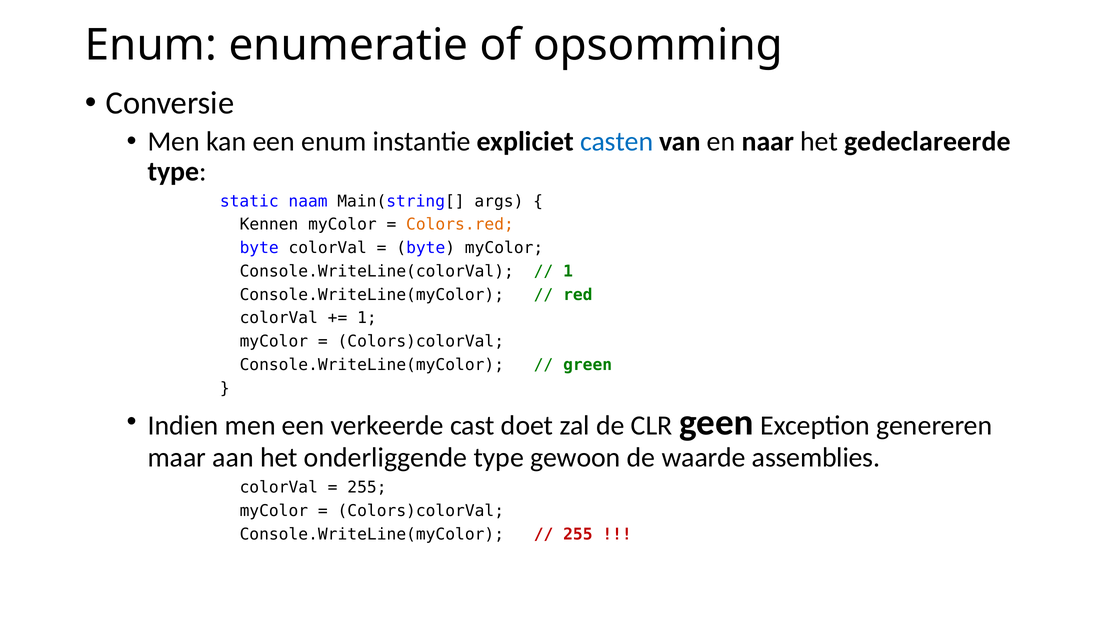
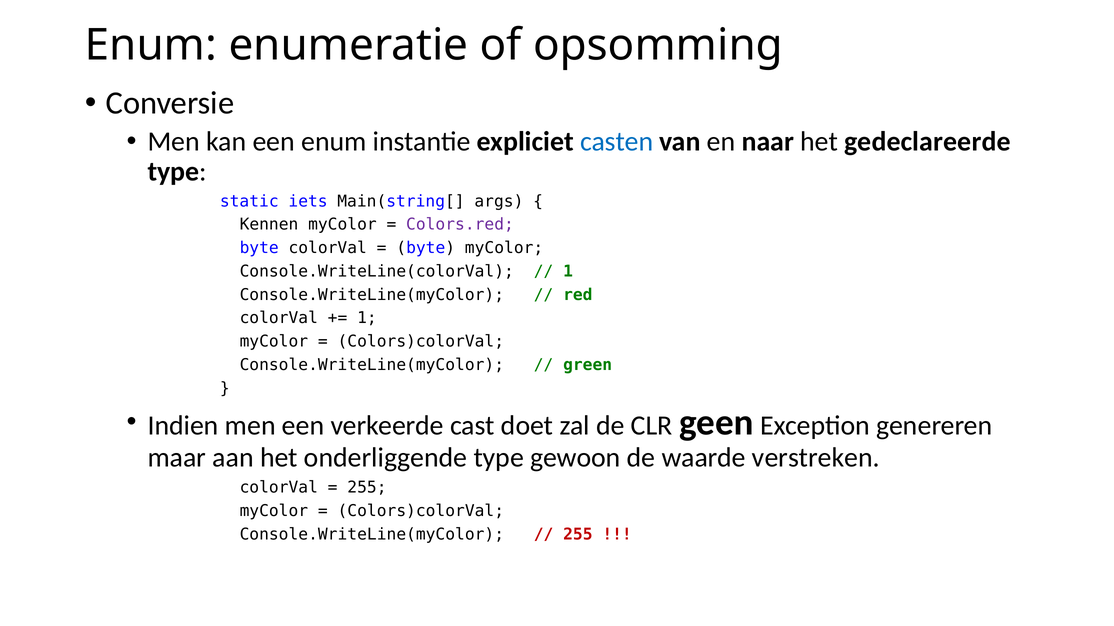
naam: naam -> iets
Colors.red colour: orange -> purple
assemblies: assemblies -> verstreken
